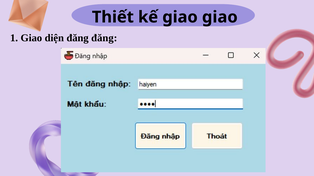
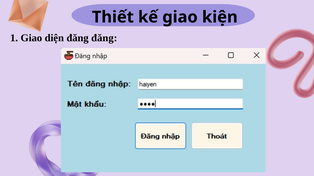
giao giao: giao -> kiện
